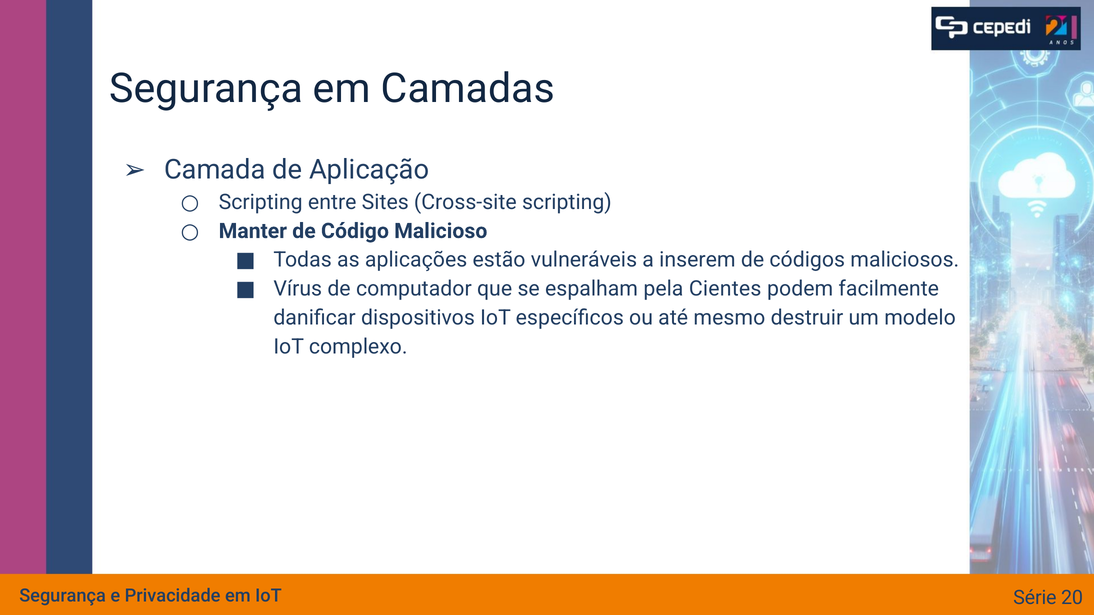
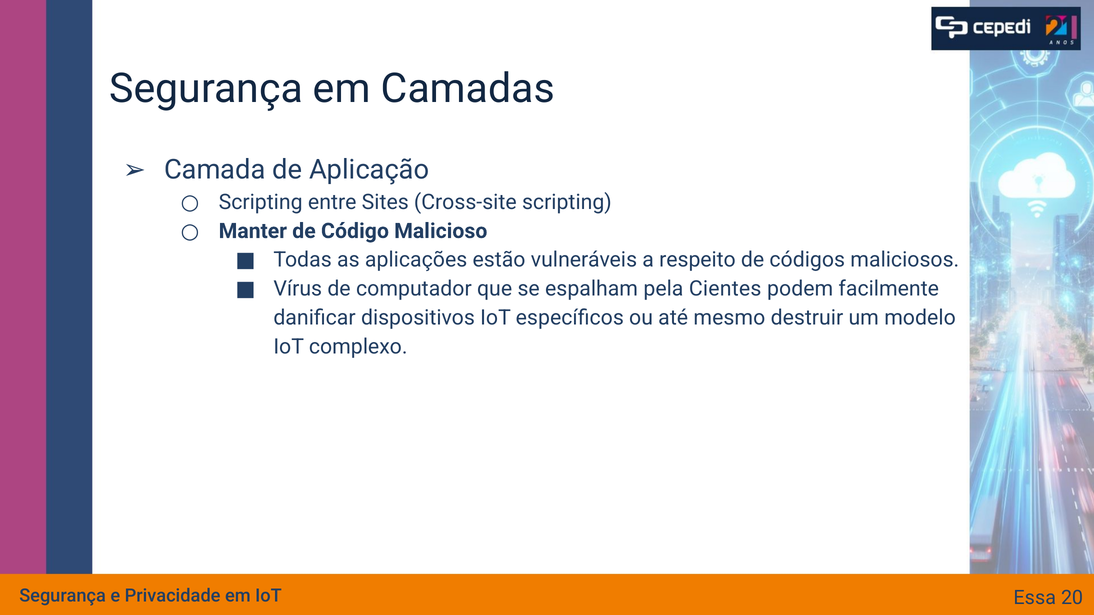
inserem: inserem -> respeito
Série: Série -> Essa
